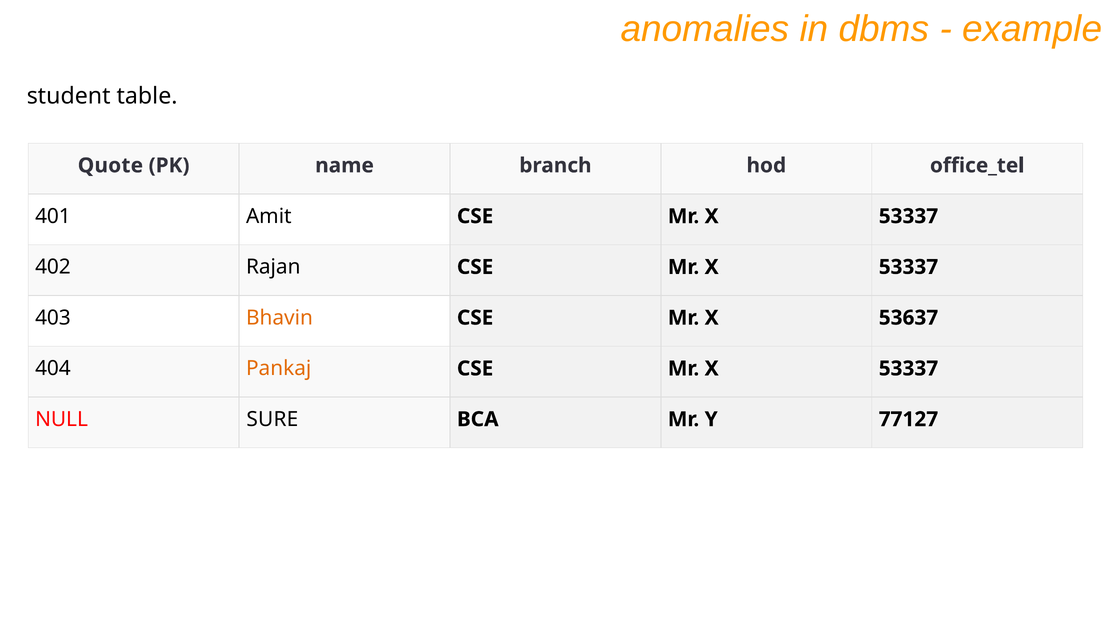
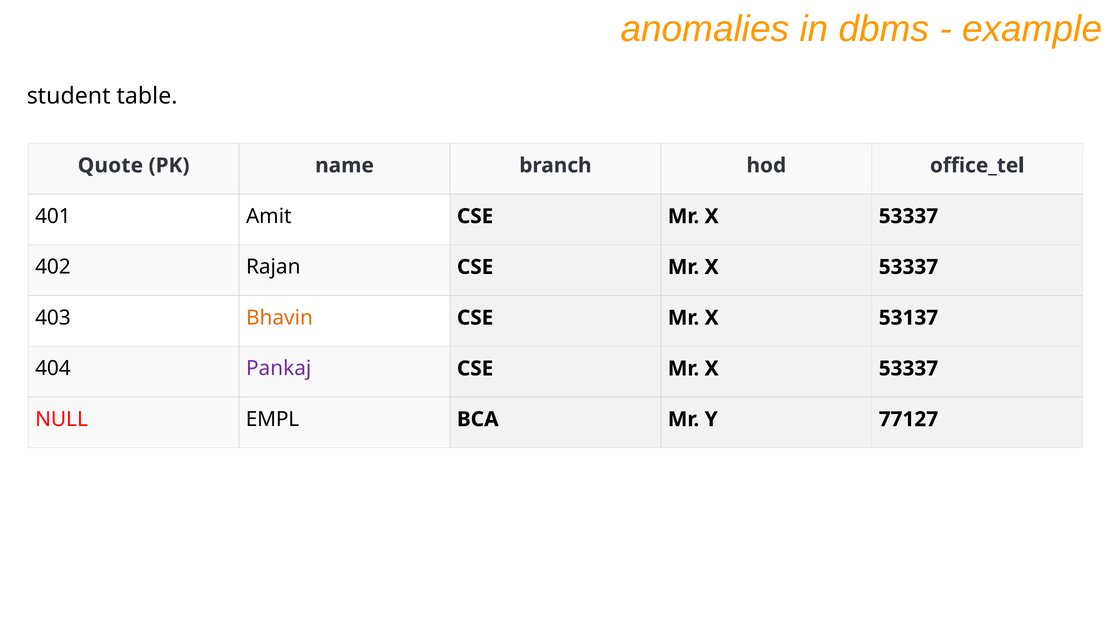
53637: 53637 -> 53137
Pankaj colour: orange -> purple
SURE: SURE -> EMPL
